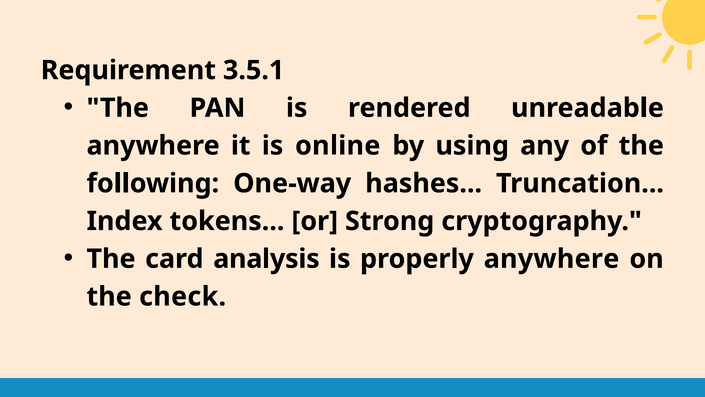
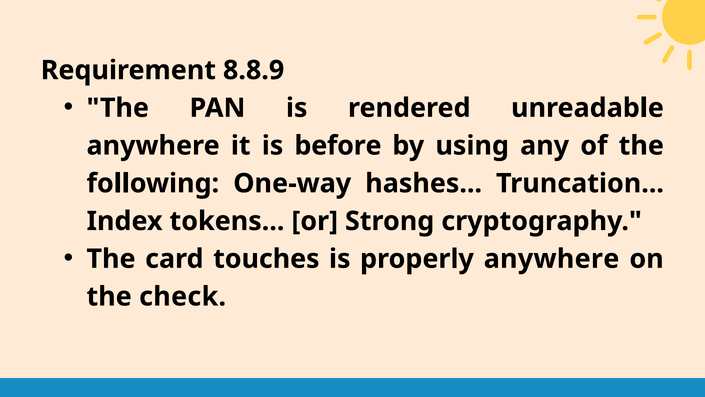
3.5.1: 3.5.1 -> 8.8.9
online: online -> before
analysis: analysis -> touches
